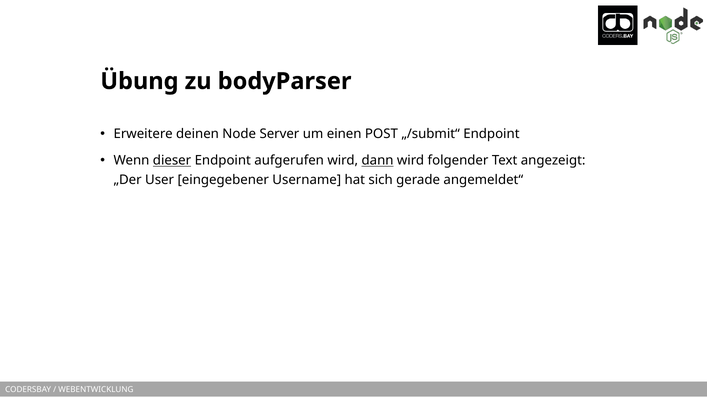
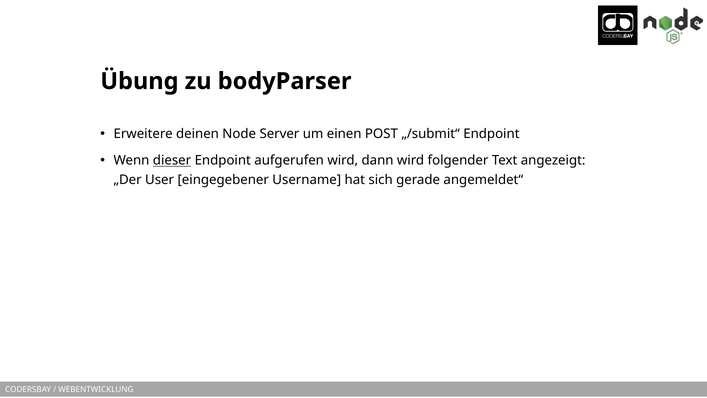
dann underline: present -> none
